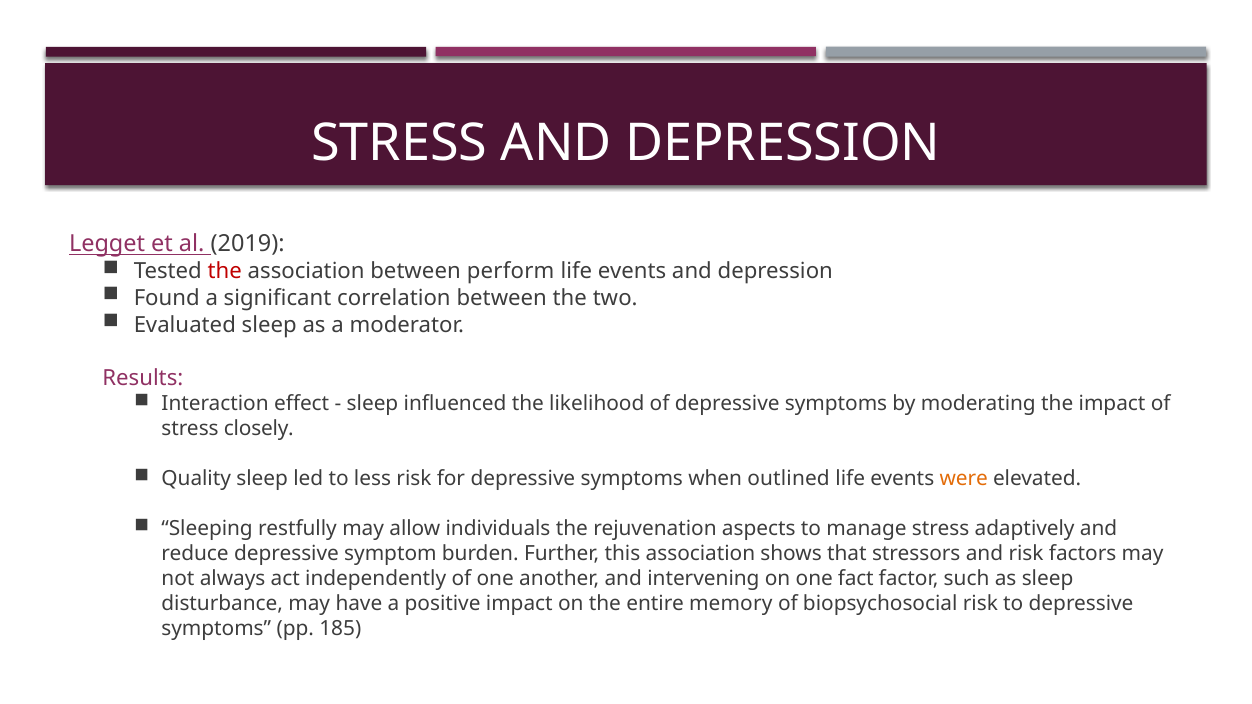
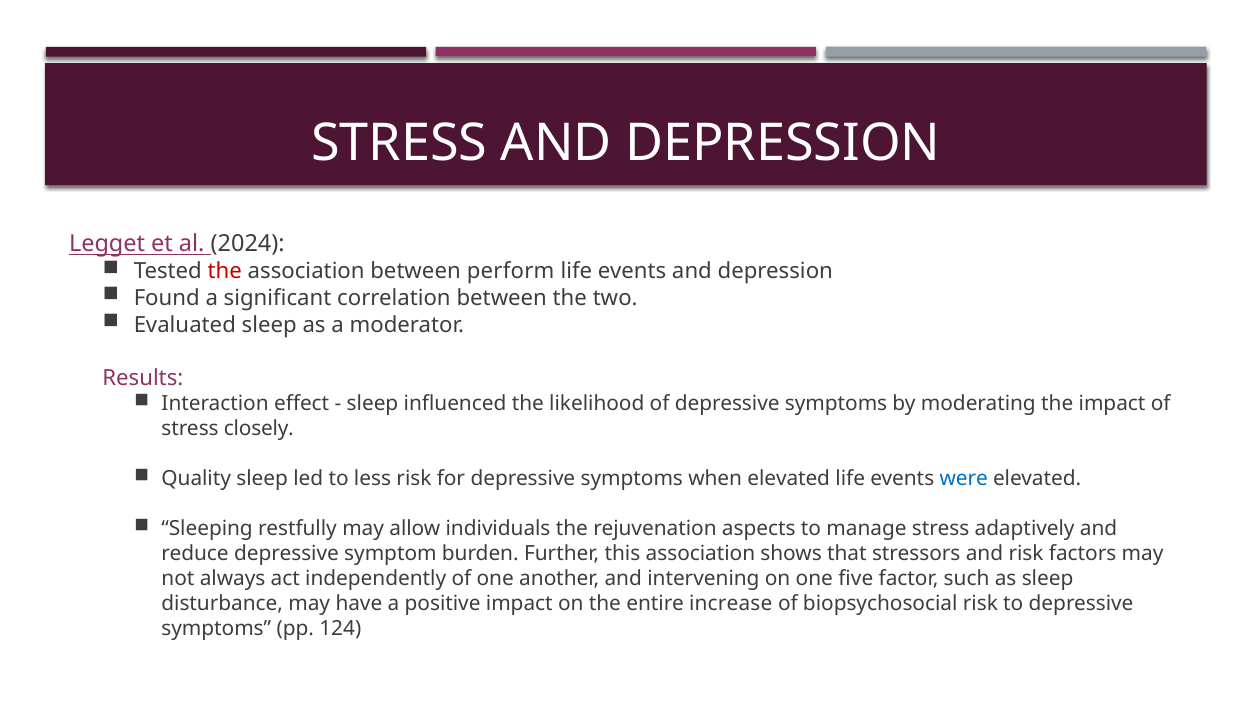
2019: 2019 -> 2024
when outlined: outlined -> elevated
were colour: orange -> blue
fact: fact -> five
memory: memory -> increase
185: 185 -> 124
